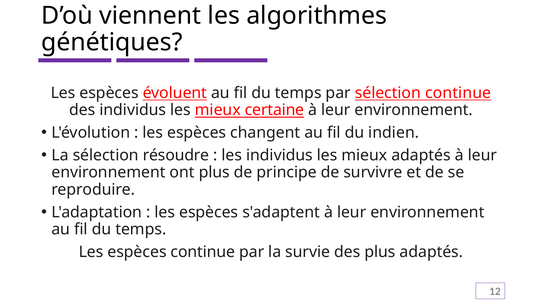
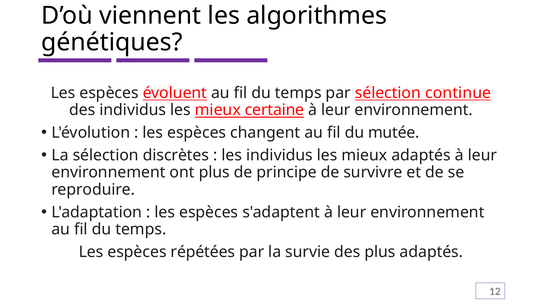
indien: indien -> mutée
résoudre: résoudre -> discrètes
espèces continue: continue -> répétées
